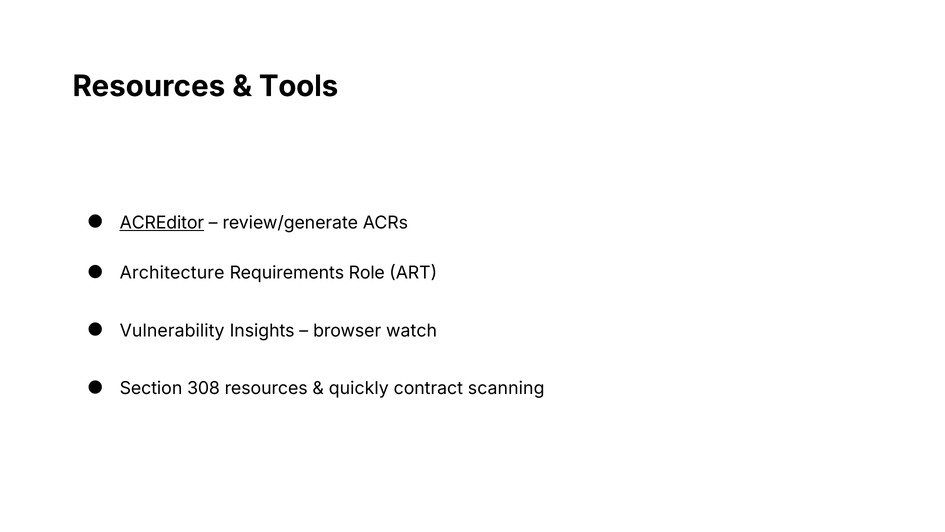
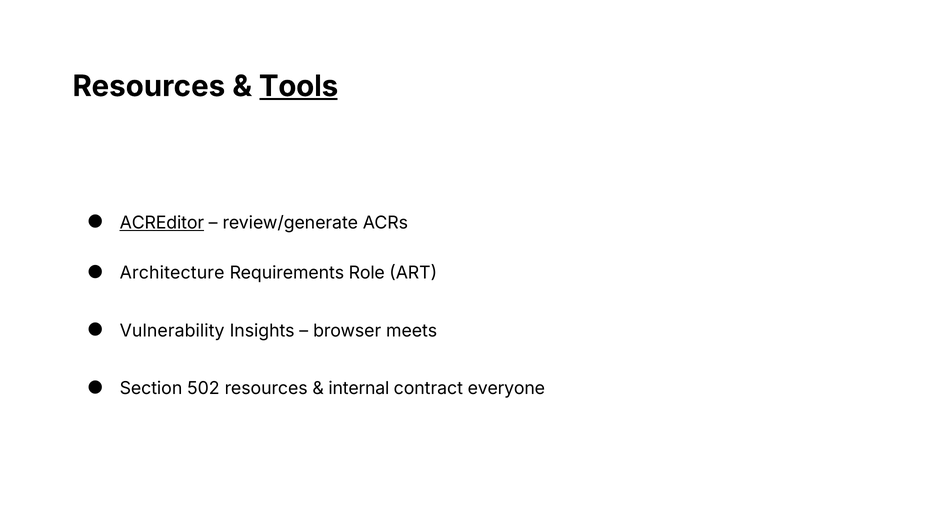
Tools underline: none -> present
watch: watch -> meets
308: 308 -> 502
quickly: quickly -> internal
scanning: scanning -> everyone
